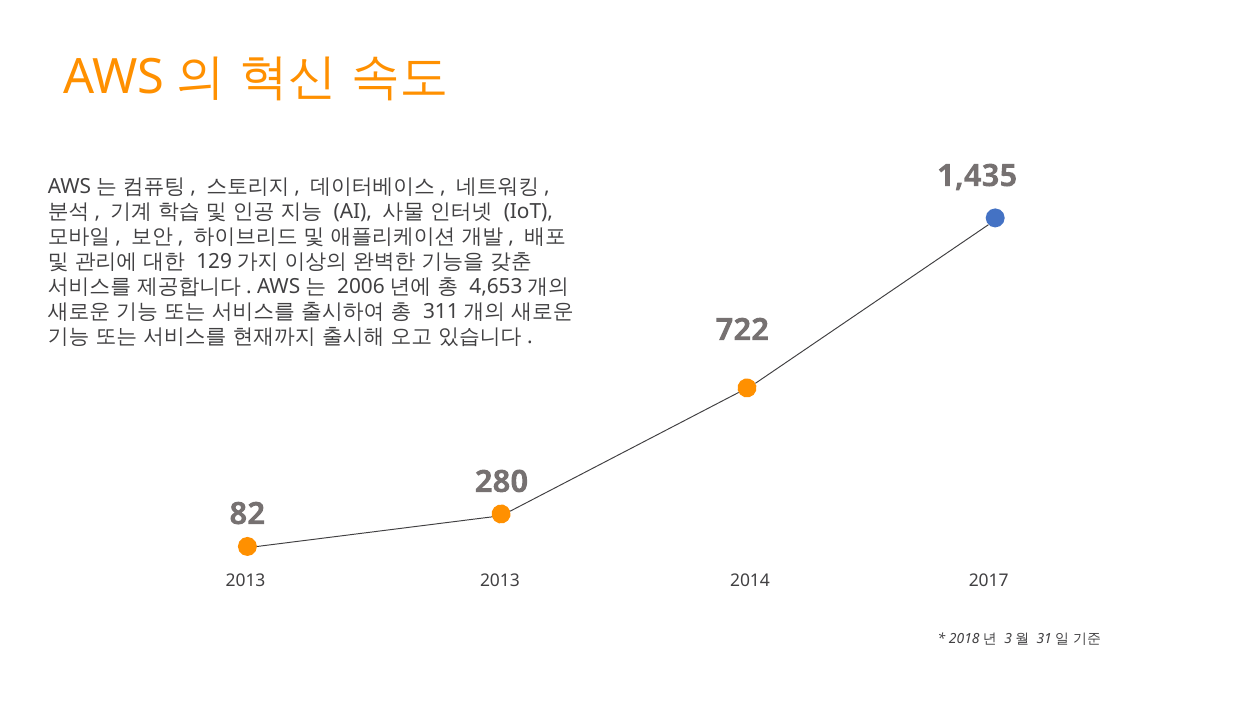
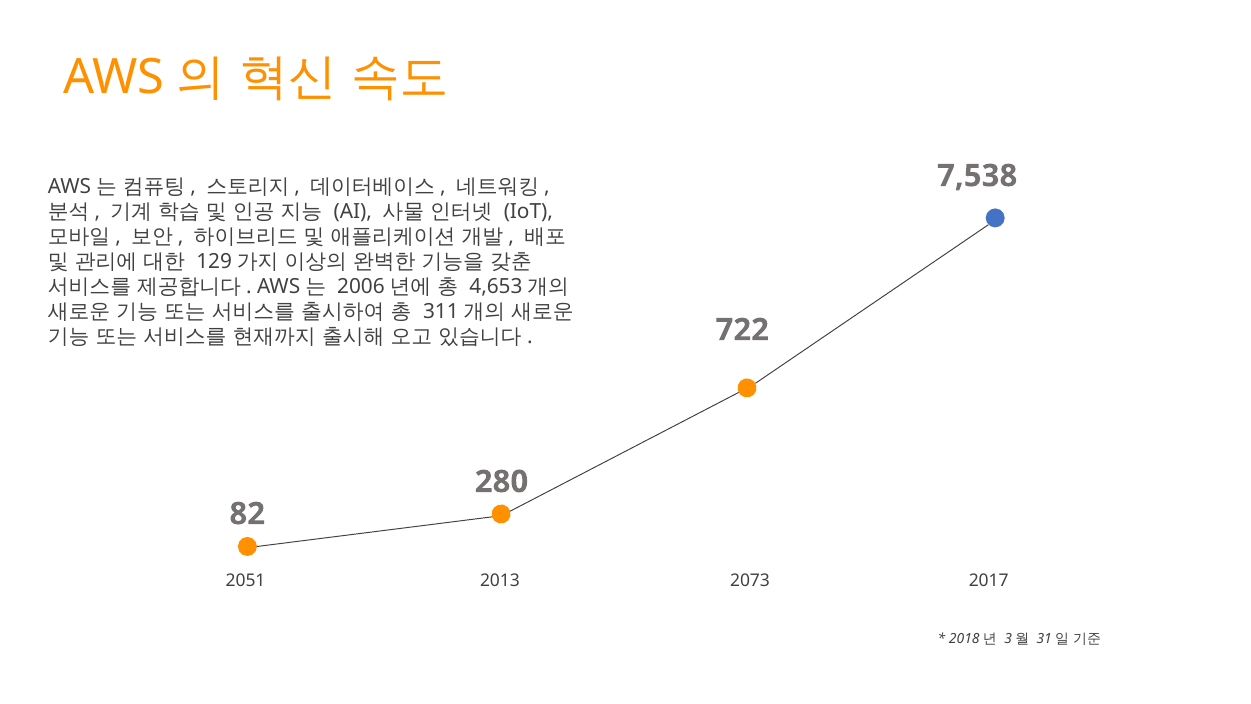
1,435: 1,435 -> 7,538
2013 at (246, 580): 2013 -> 2051
2014: 2014 -> 2073
